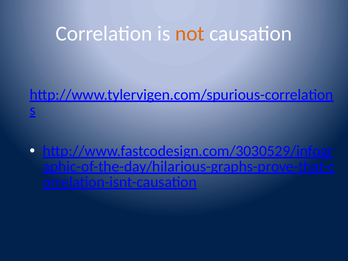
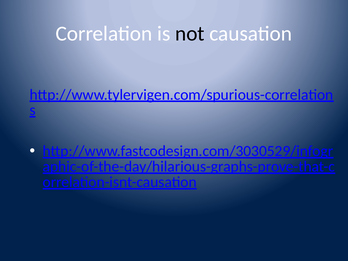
not colour: orange -> black
